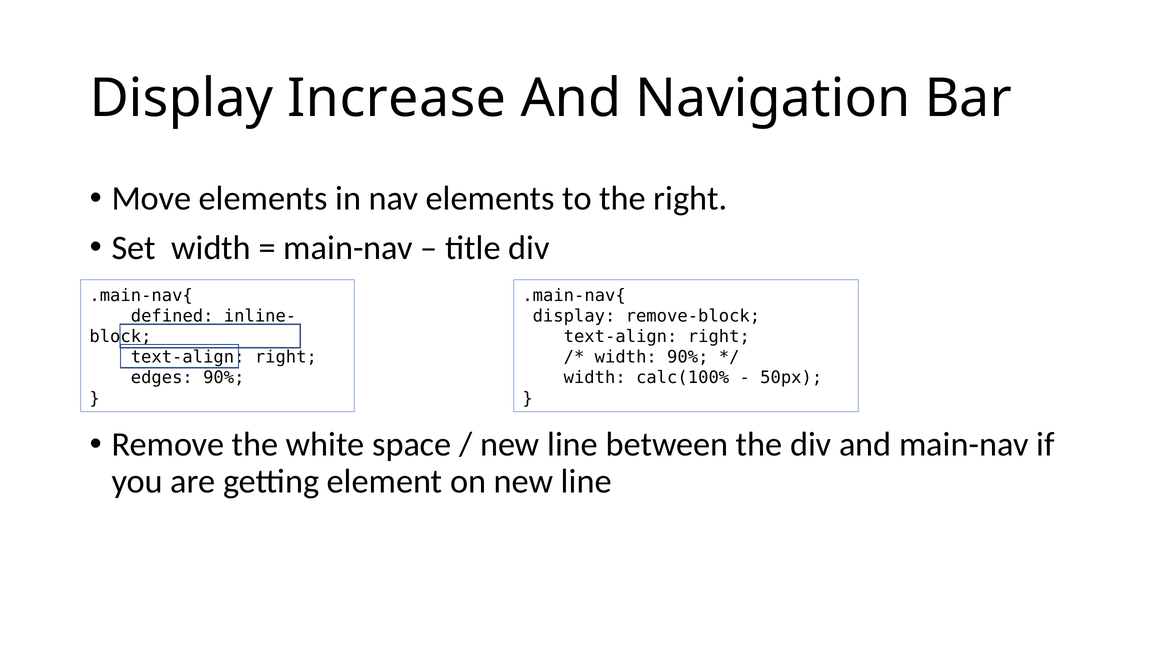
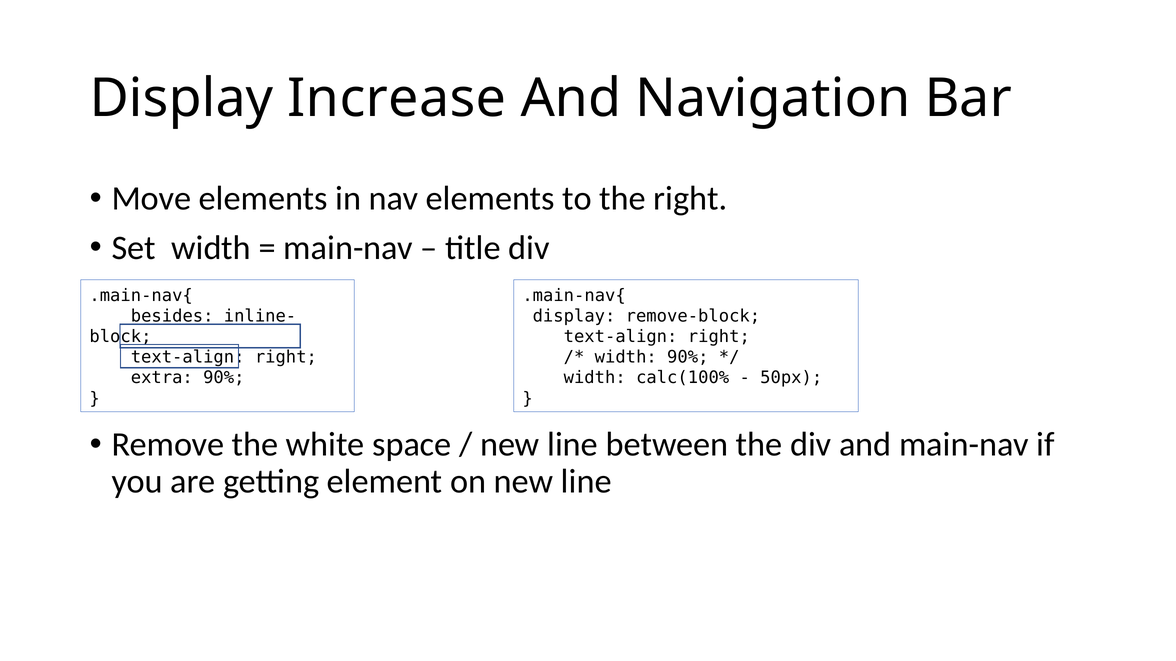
defined: defined -> besides
edges: edges -> extra
